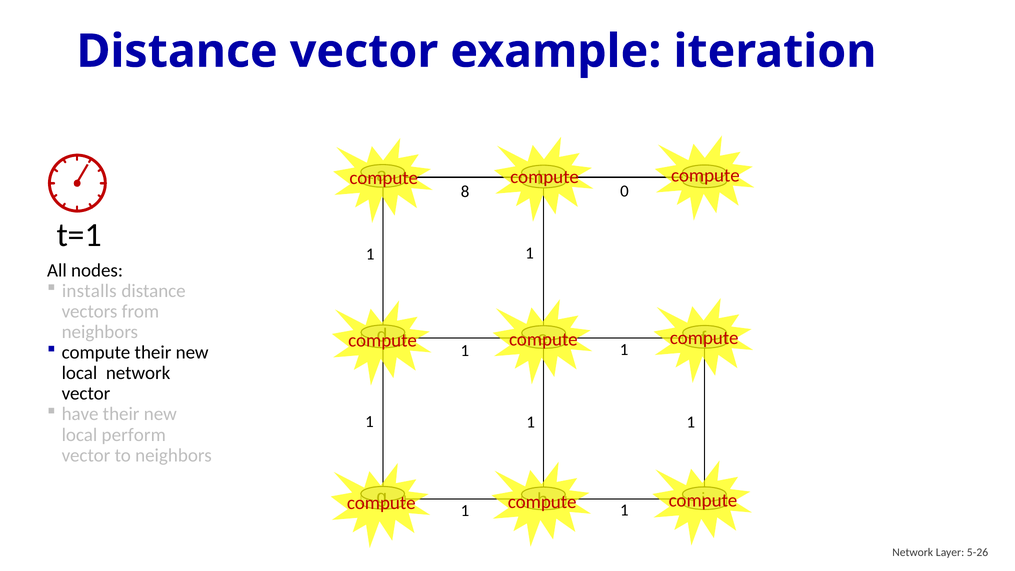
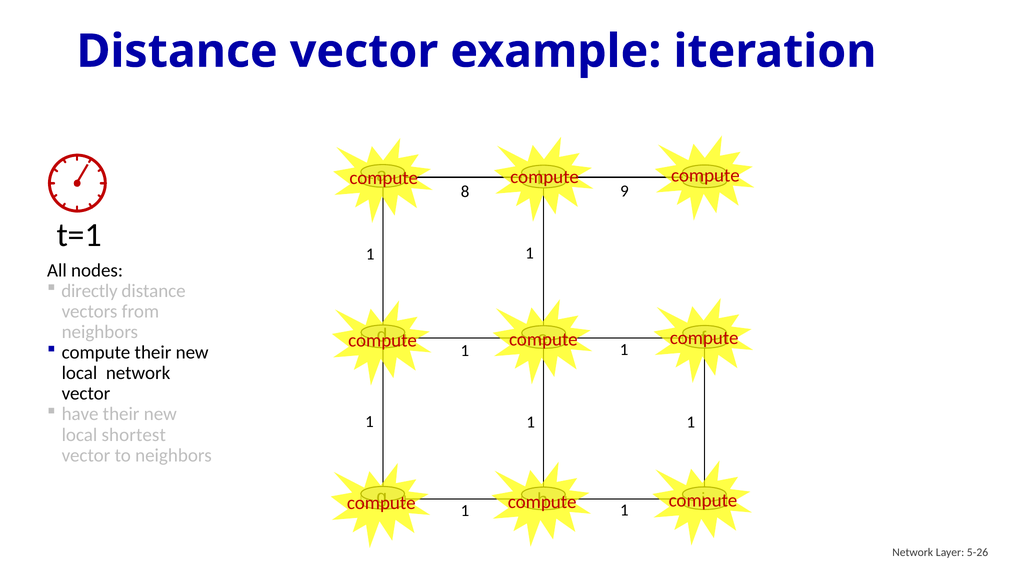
0: 0 -> 9
installs: installs -> directly
perform: perform -> shortest
